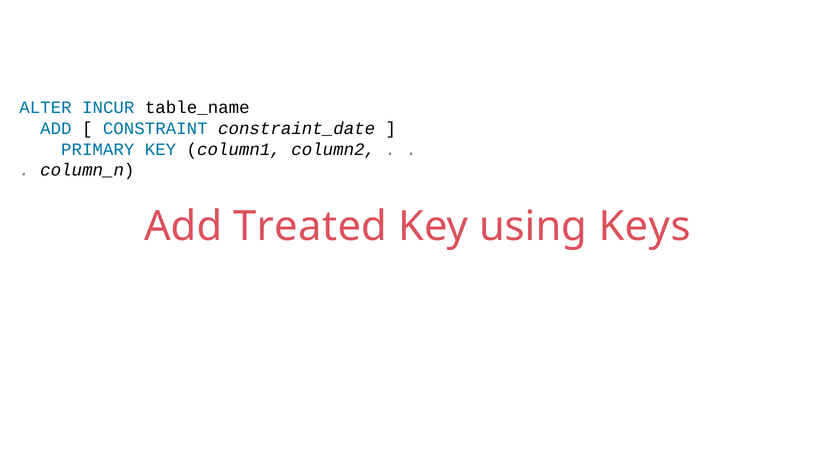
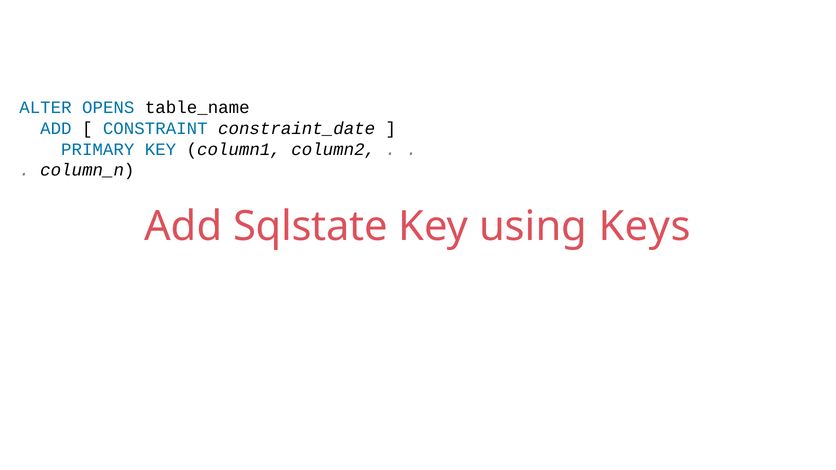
INCUR: INCUR -> OPENS
Treated: Treated -> Sqlstate
